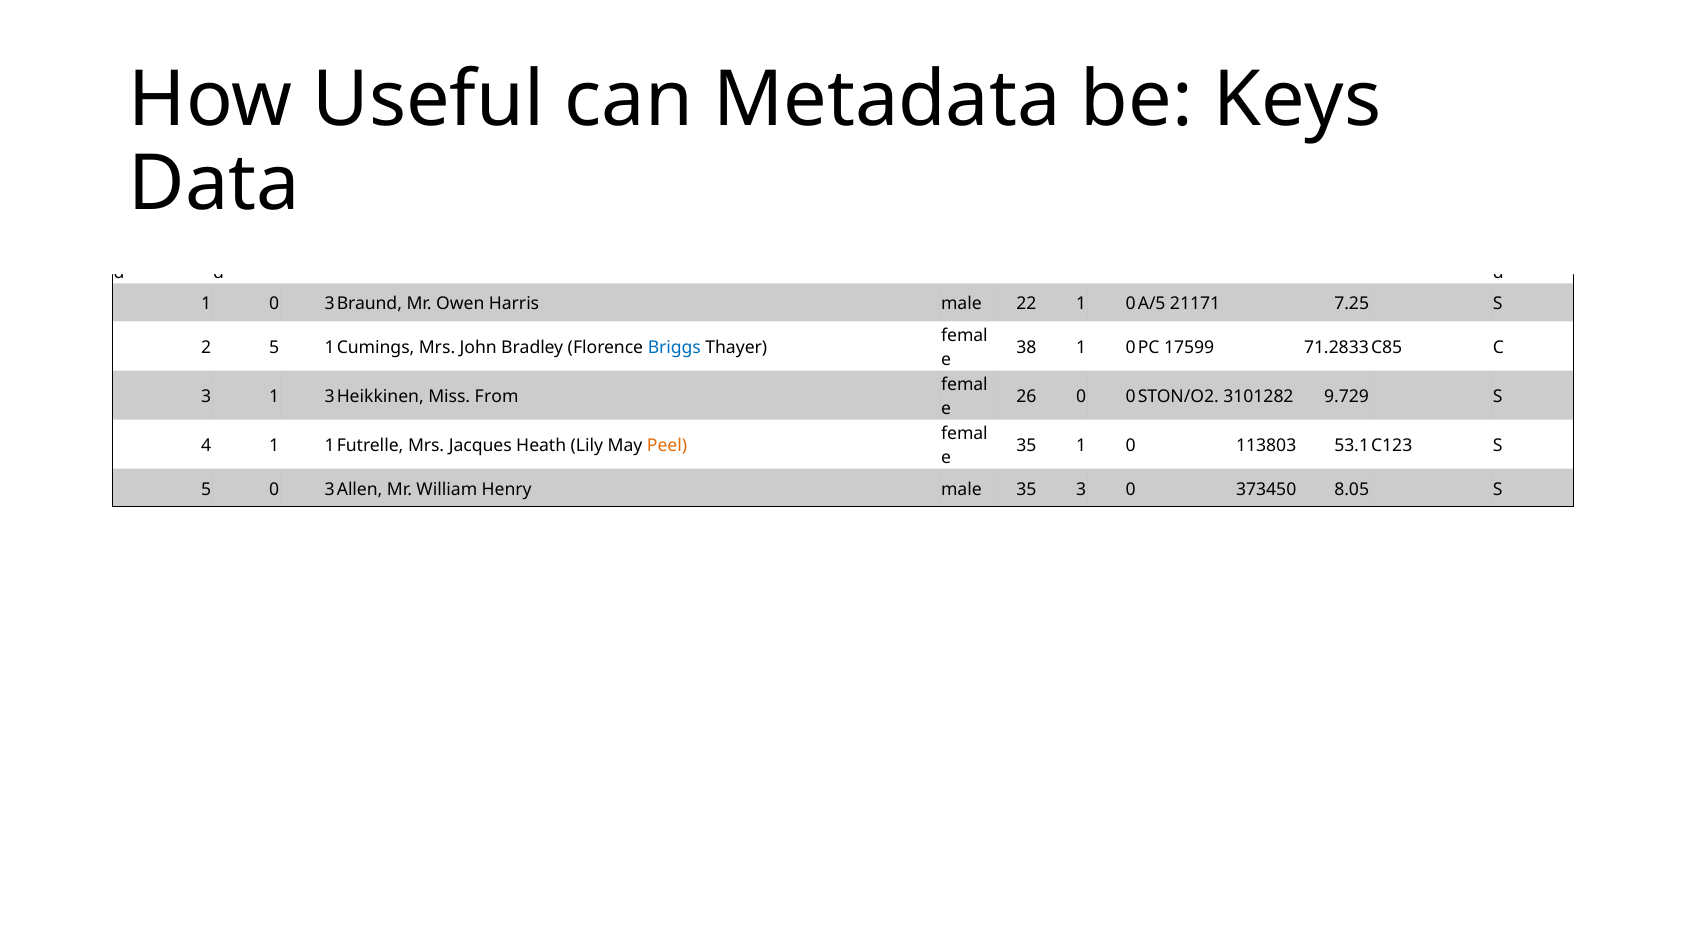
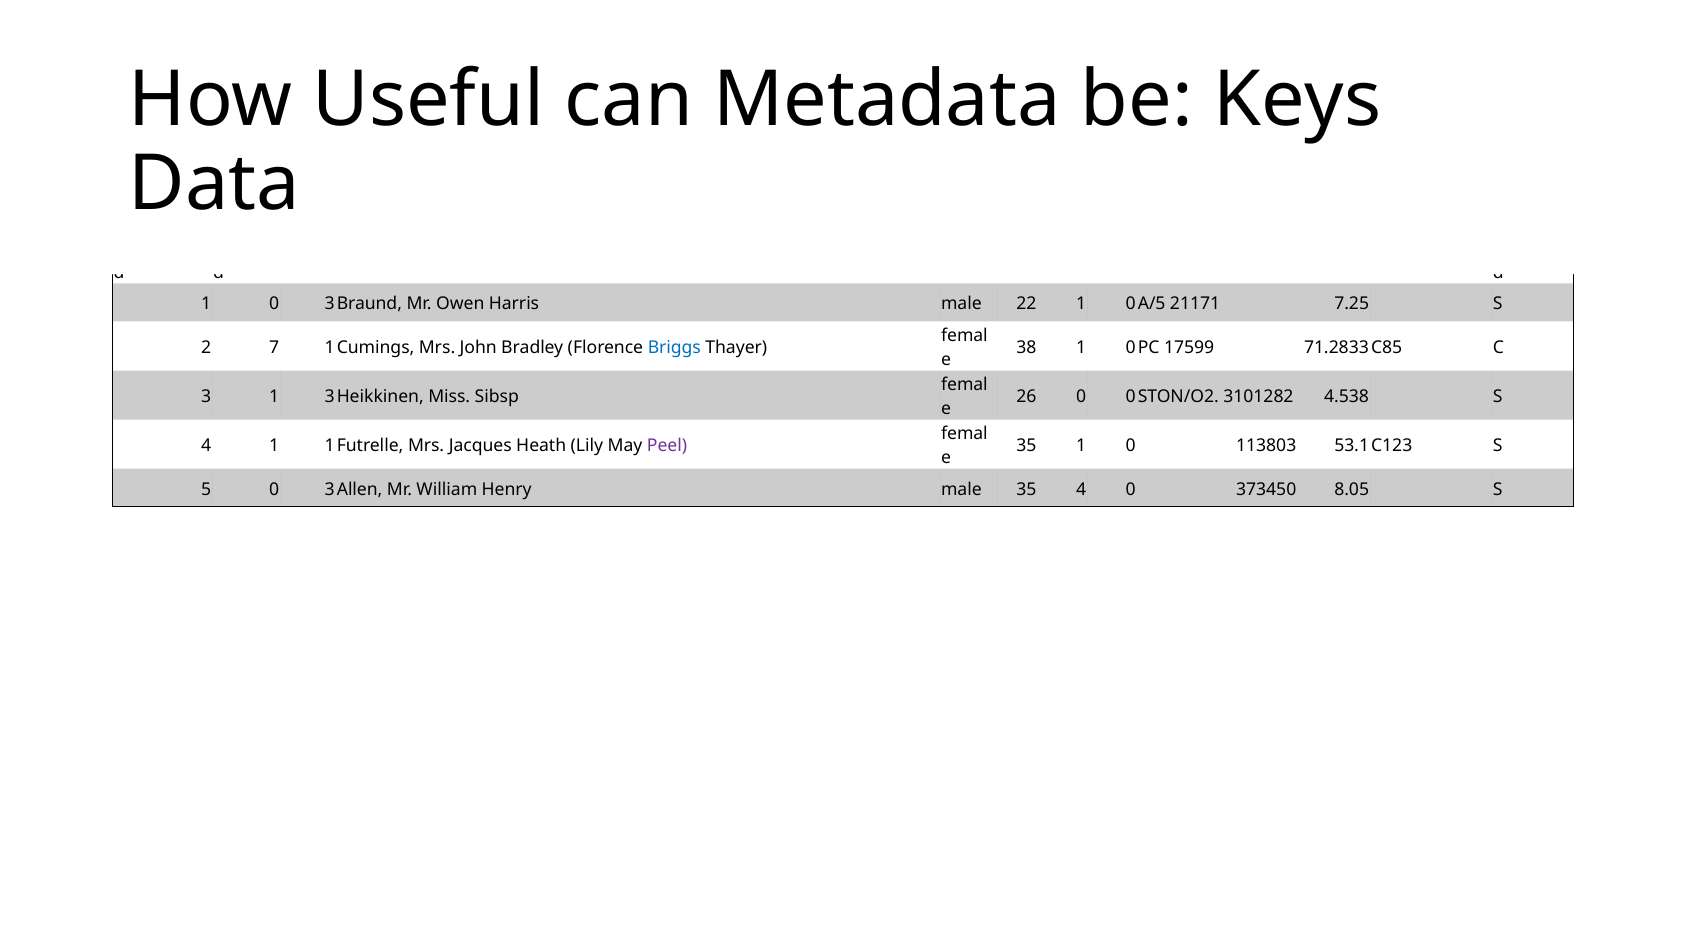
2 5: 5 -> 7
From: From -> Sibsp
9.729: 9.729 -> 4.538
Peel colour: orange -> purple
35 3: 3 -> 4
